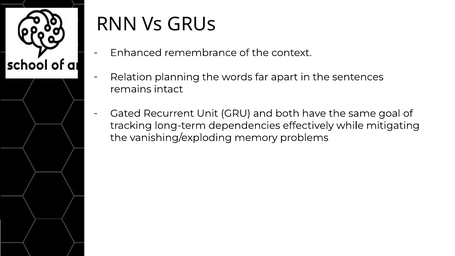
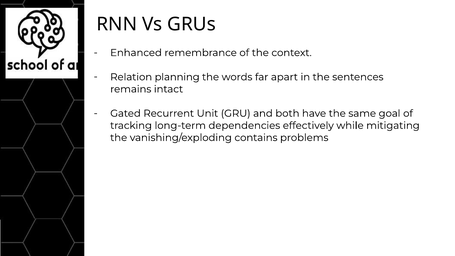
memory: memory -> contains
